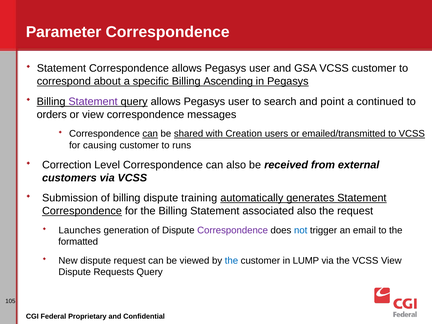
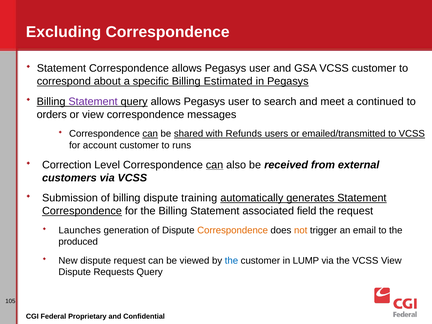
Parameter: Parameter -> Excluding
Ascending: Ascending -> Estimated
point: point -> meet
Creation: Creation -> Refunds
causing: causing -> account
can at (215, 165) underline: none -> present
associated also: also -> field
Correspondence at (233, 230) colour: purple -> orange
not colour: blue -> orange
formatted: formatted -> produced
